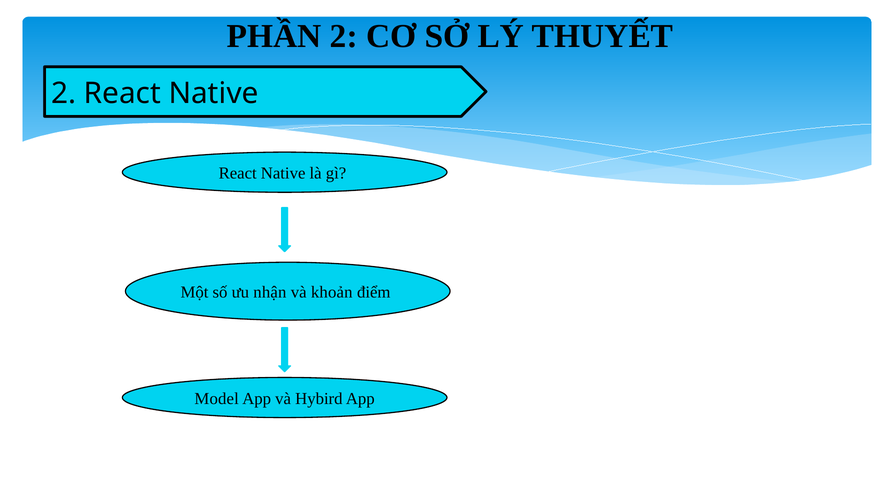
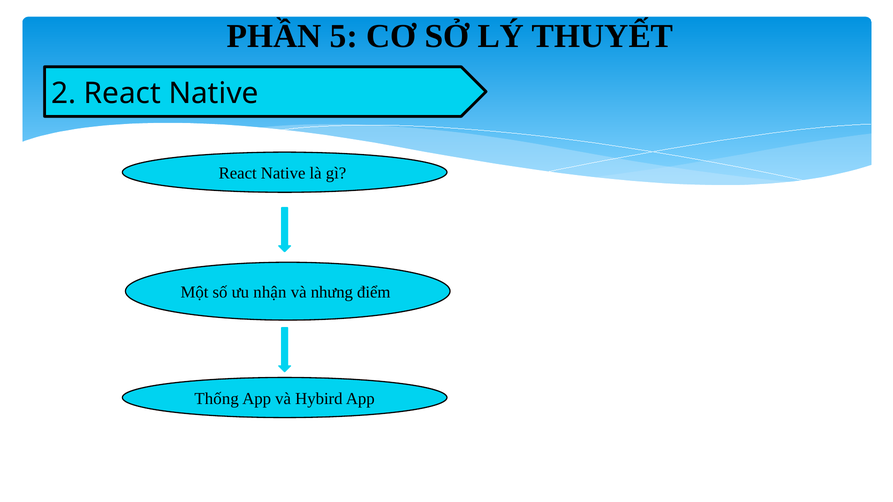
PHẦN 2: 2 -> 5
khoản: khoản -> nhưng
Model: Model -> Thống
